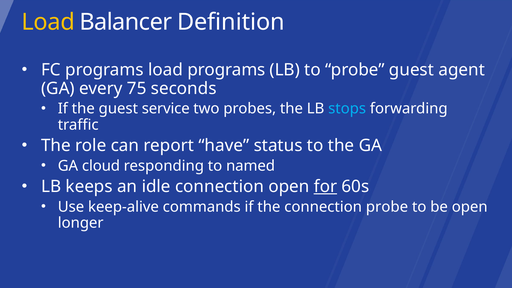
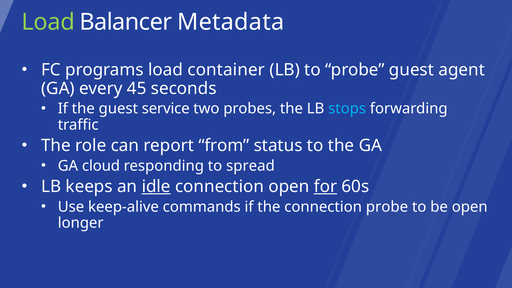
Load at (48, 22) colour: yellow -> light green
Definition: Definition -> Metadata
load programs: programs -> container
75: 75 -> 45
have: have -> from
named: named -> spread
idle underline: none -> present
